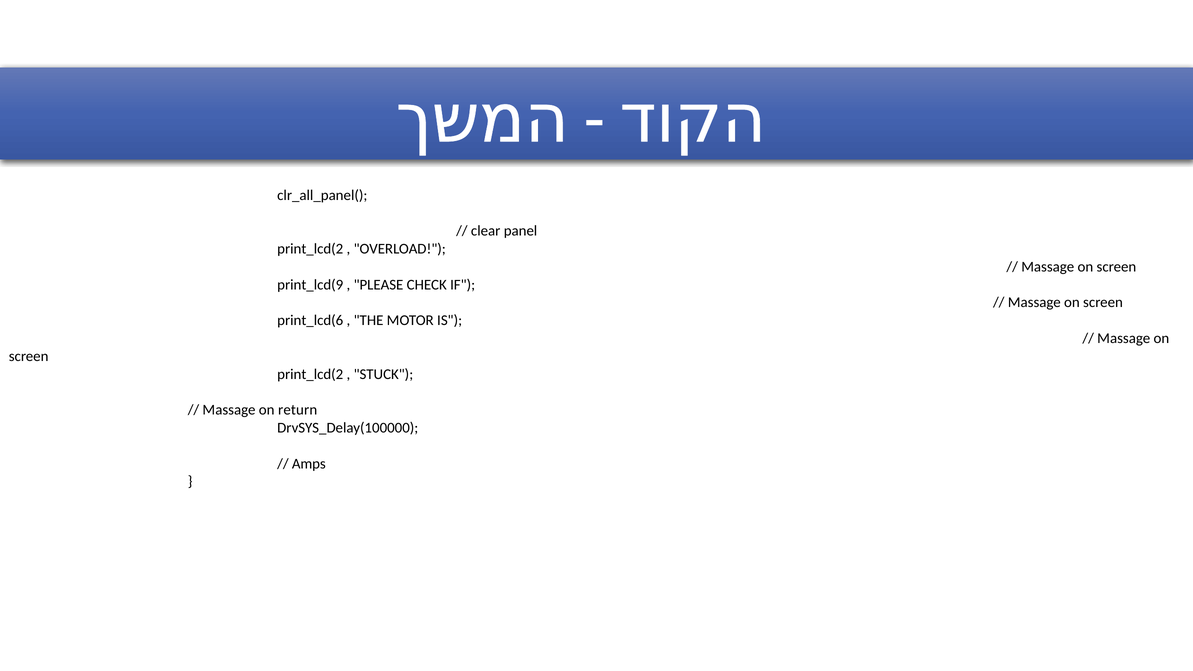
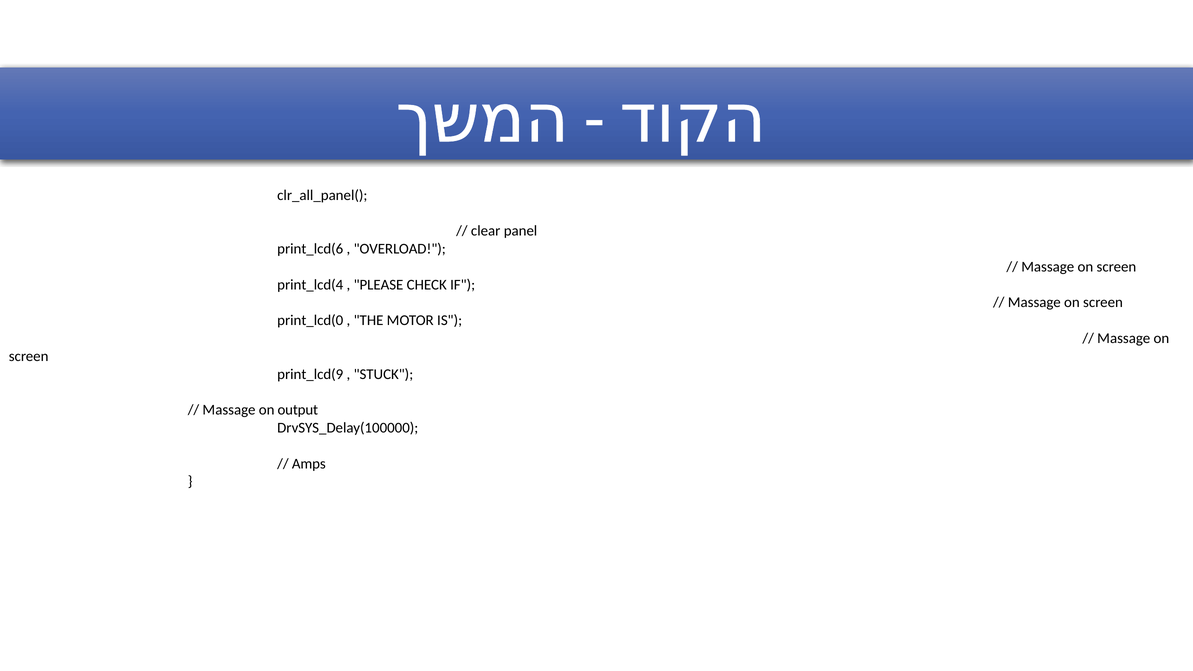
print_lcd(2 at (310, 249): print_lcd(2 -> print_lcd(6
print_lcd(9: print_lcd(9 -> print_lcd(4
print_lcd(6: print_lcd(6 -> print_lcd(0
print_lcd(2 at (310, 374): print_lcd(2 -> print_lcd(9
return: return -> output
